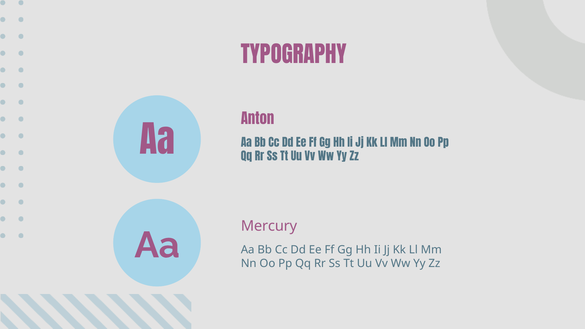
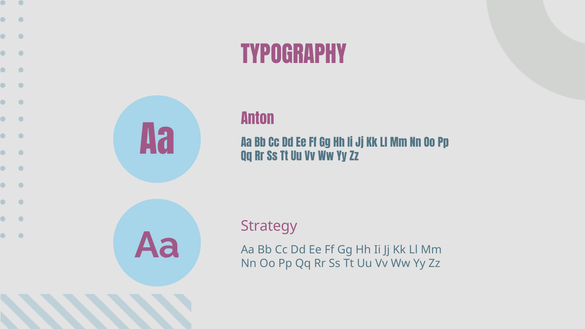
Mercury: Mercury -> Strategy
